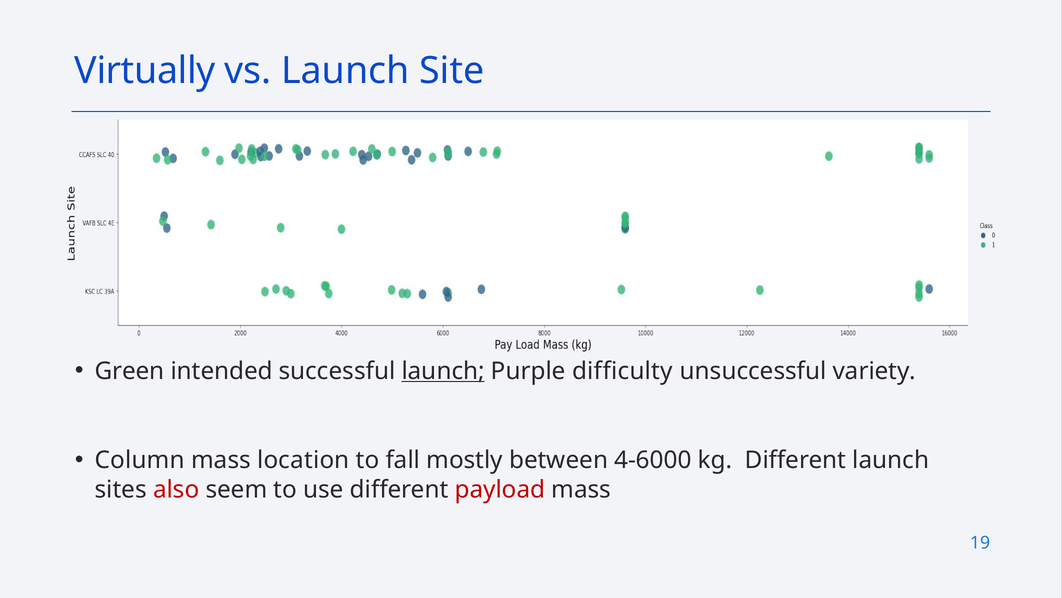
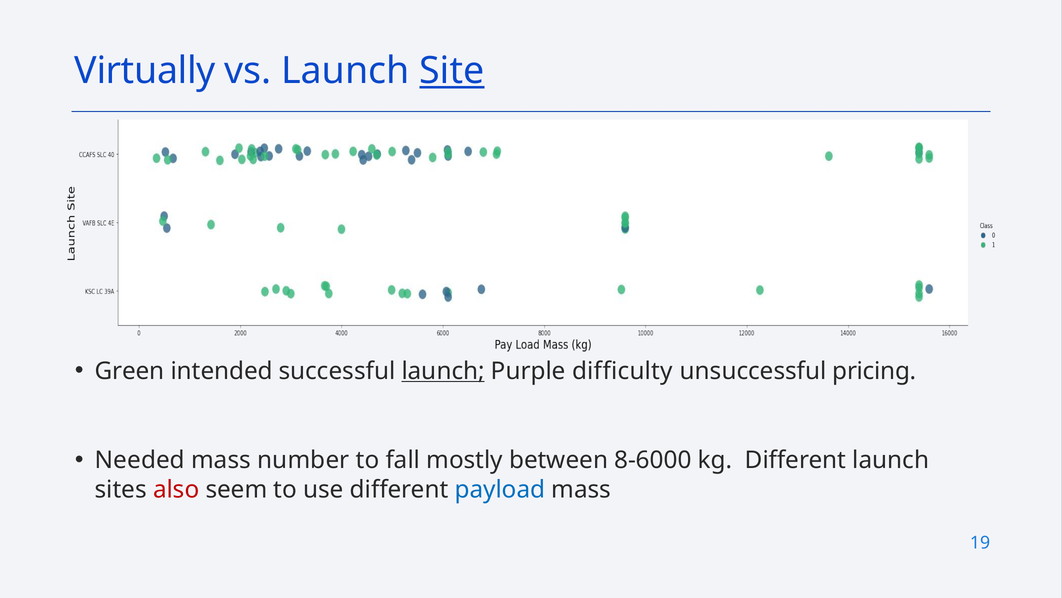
Site underline: none -> present
variety: variety -> pricing
Column: Column -> Needed
location: location -> number
4-6000: 4-6000 -> 8-6000
payload colour: red -> blue
